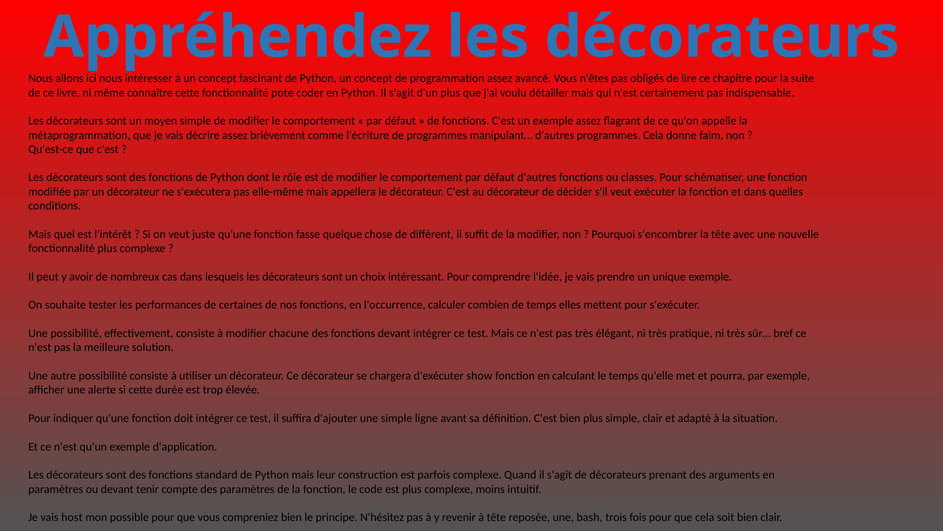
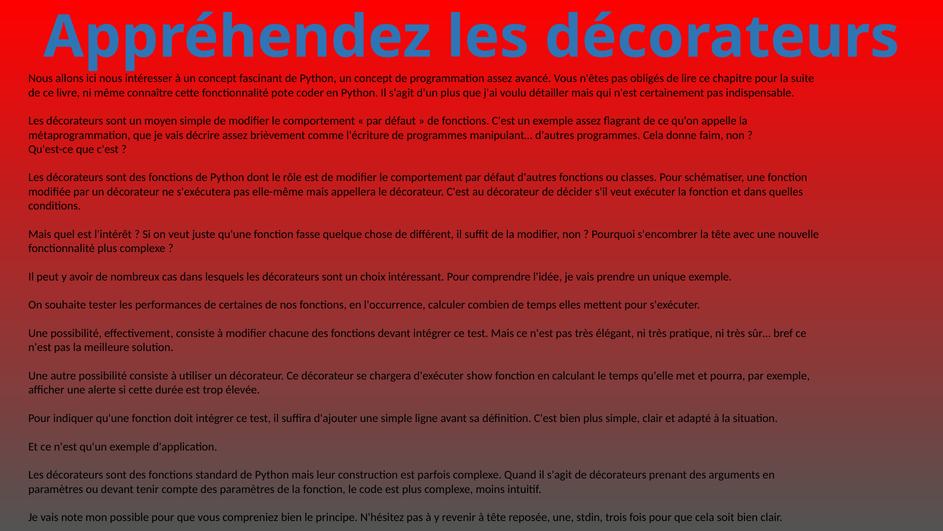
host: host -> note
bash: bash -> stdin
